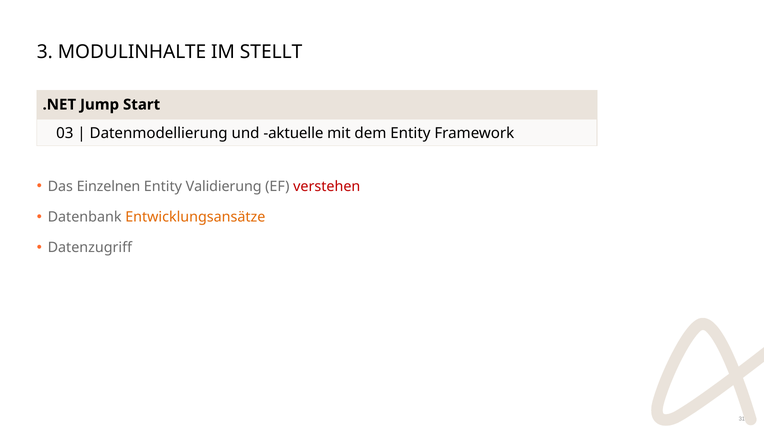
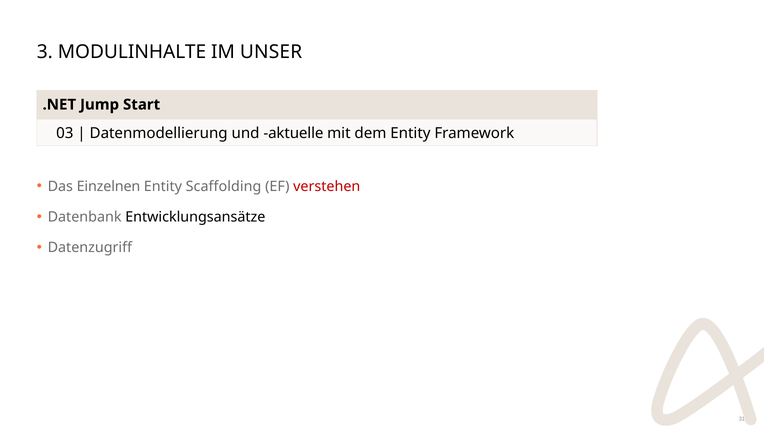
STELLT: STELLT -> UNSER
Validierung: Validierung -> Scaffolding
Entwicklungsansätze colour: orange -> black
